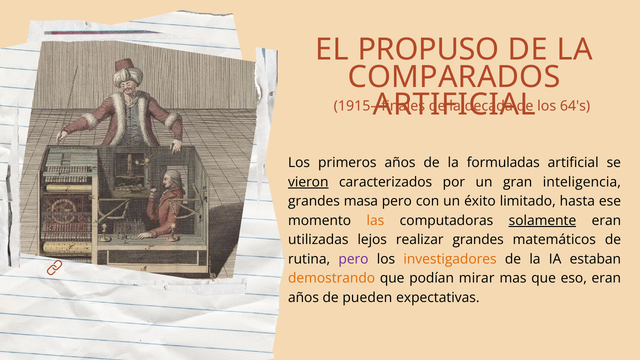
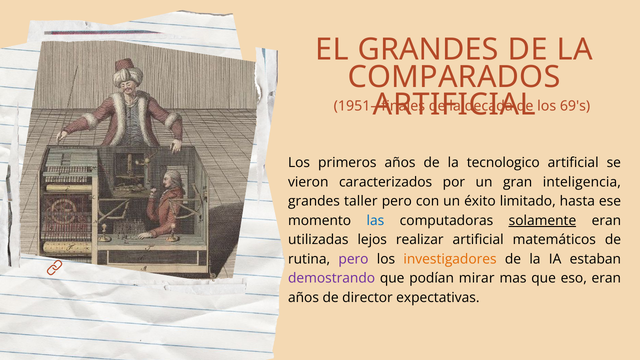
EL PROPUSO: PROPUSO -> GRANDES
1915–: 1915– -> 1951–
64's: 64's -> 69's
formuladas: formuladas -> tecnologico
vieron underline: present -> none
masa: masa -> taller
las colour: orange -> blue
realizar grandes: grandes -> artificial
demostrando colour: orange -> purple
pueden: pueden -> director
